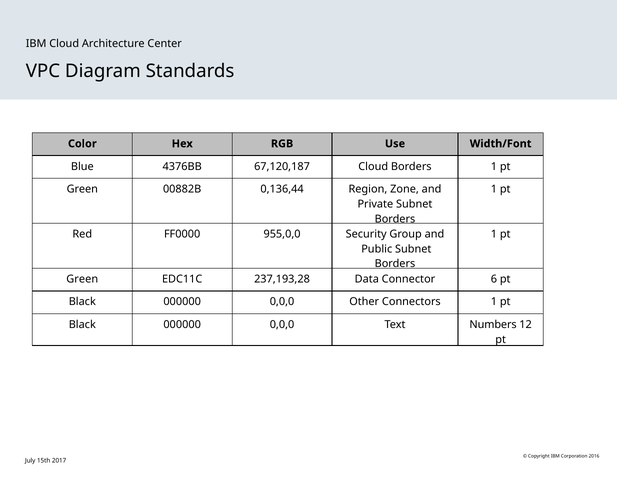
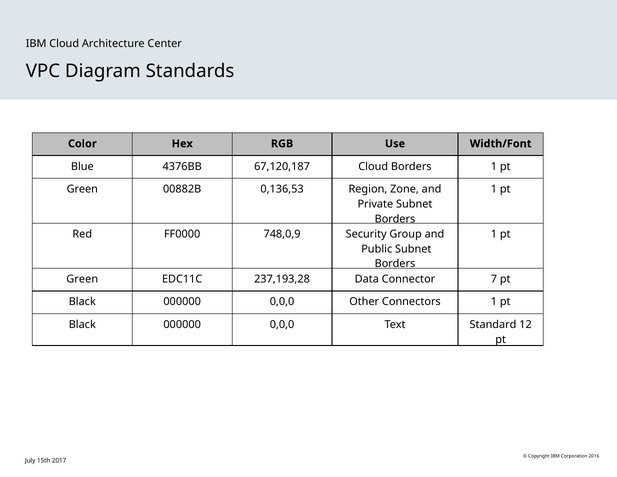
0,136,44: 0,136,44 -> 0,136,53
955,0,0: 955,0,0 -> 748,0,9
6: 6 -> 7
Numbers: Numbers -> Standard
